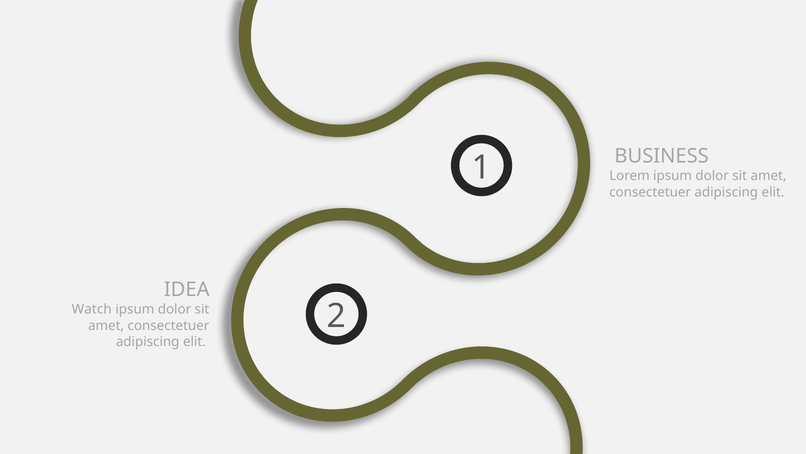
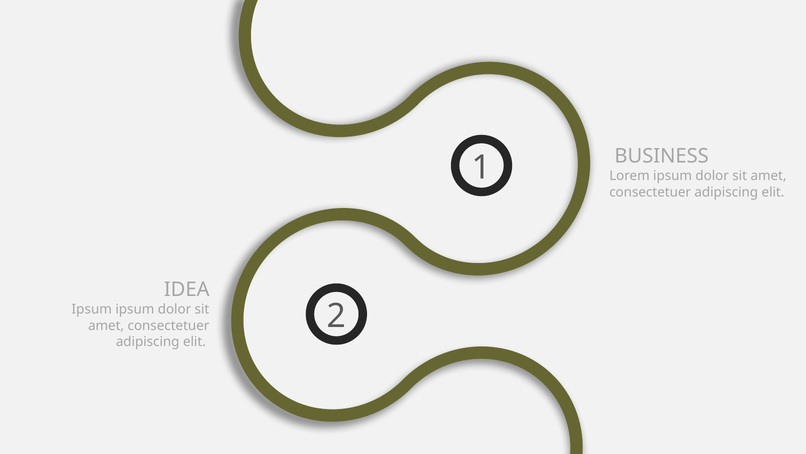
Watch at (92, 309): Watch -> Ipsum
